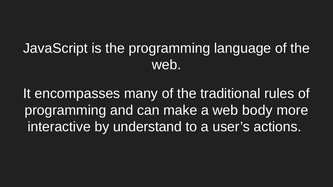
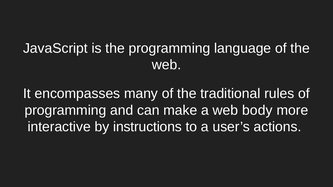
understand: understand -> instructions
